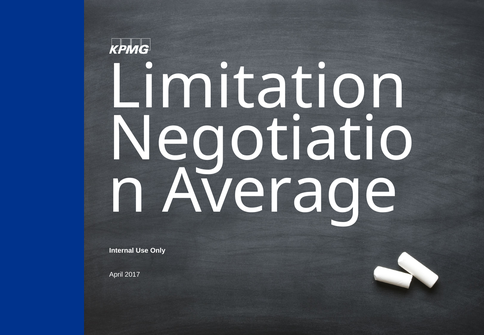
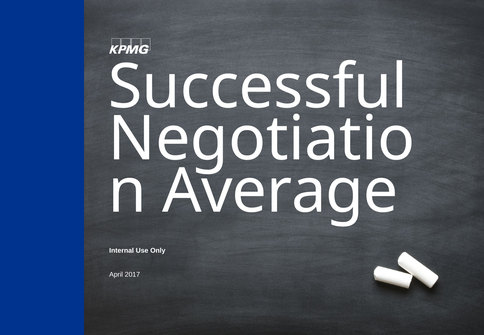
Limitation: Limitation -> Successful
